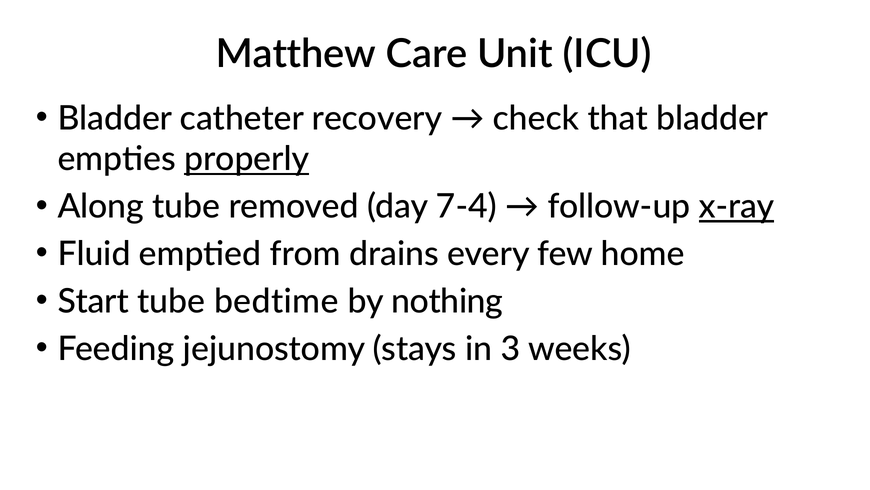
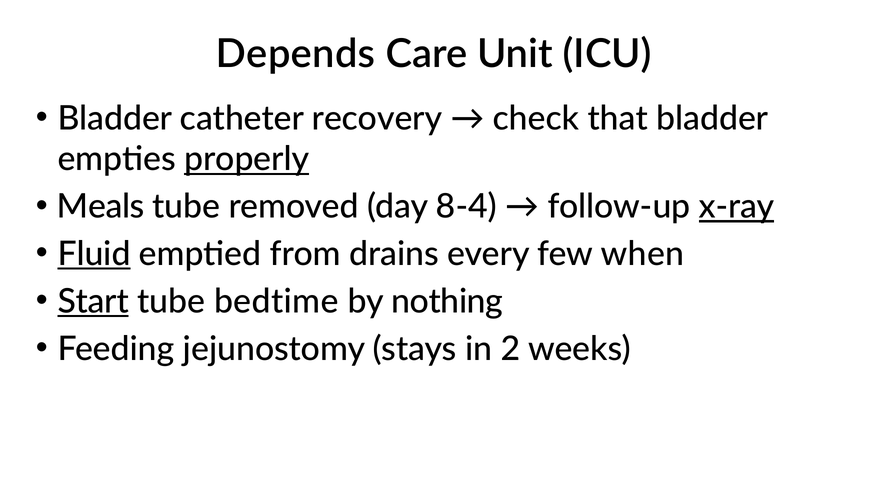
Matthew: Matthew -> Depends
Along: Along -> Meals
7-4: 7-4 -> 8-4
Fluid underline: none -> present
home: home -> when
Start underline: none -> present
3: 3 -> 2
